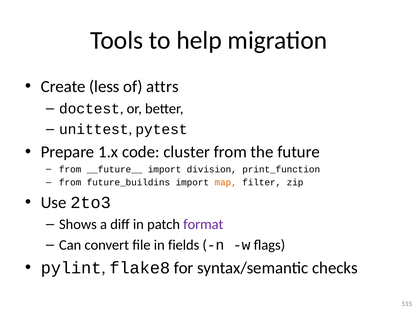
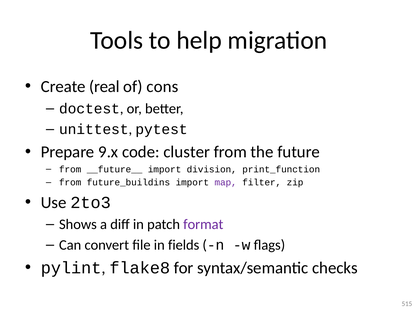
less: less -> real
attrs: attrs -> cons
1.x: 1.x -> 9.x
map colour: orange -> purple
